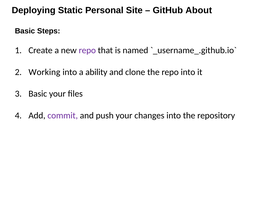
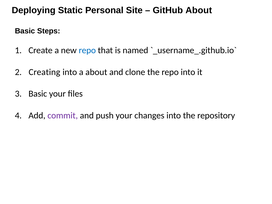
repo at (87, 50) colour: purple -> blue
Working: Working -> Creating
a ability: ability -> about
